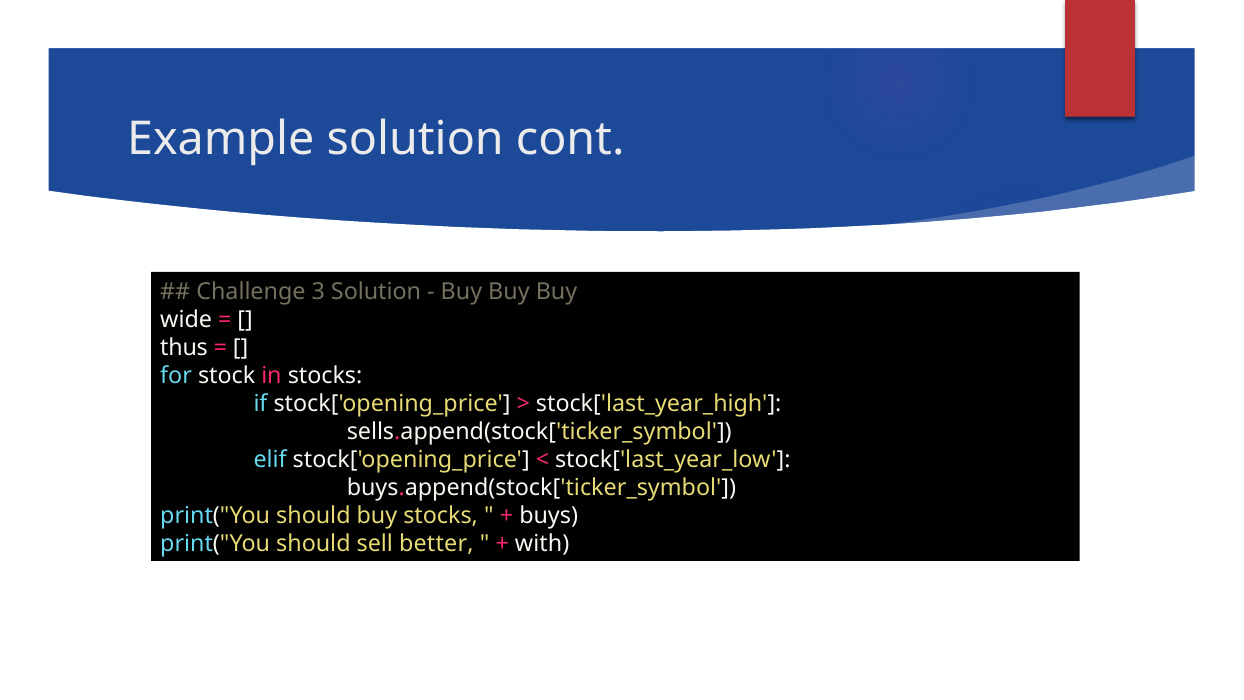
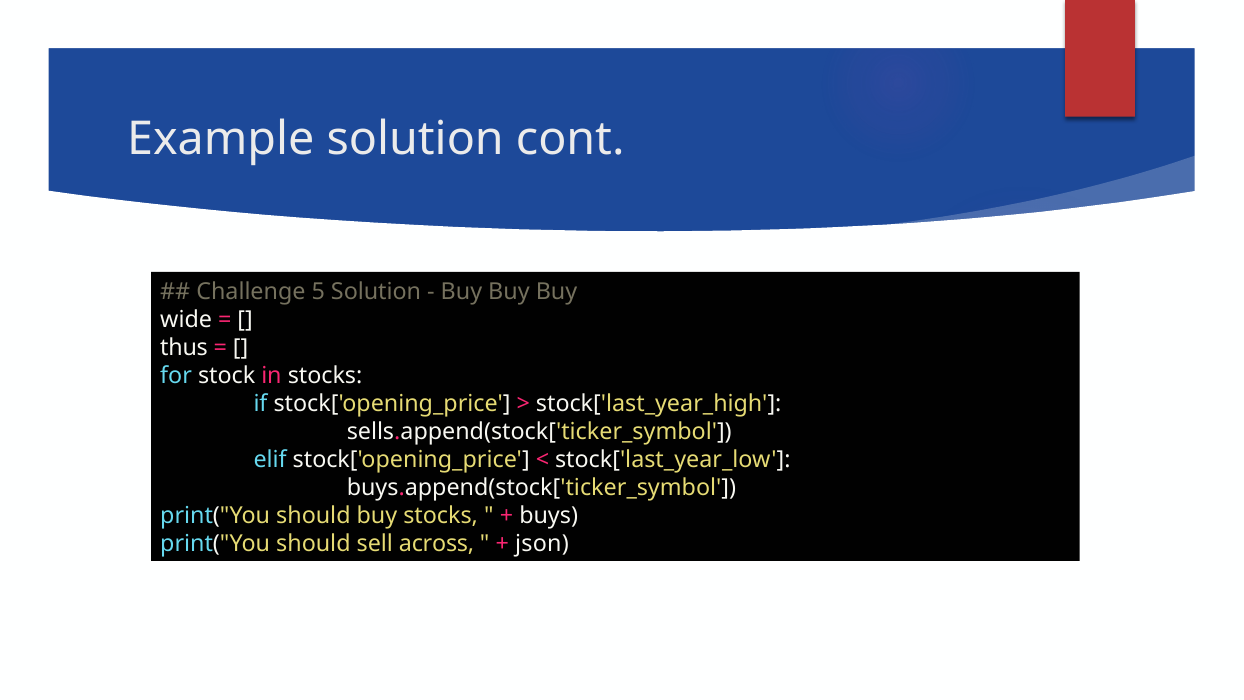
3: 3 -> 5
better: better -> across
with: with -> json
